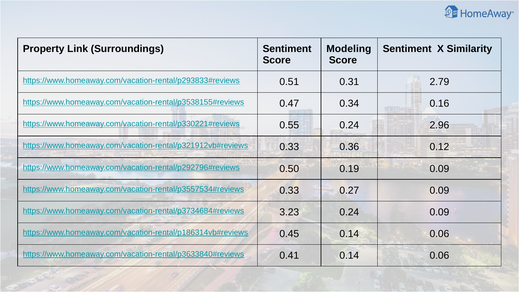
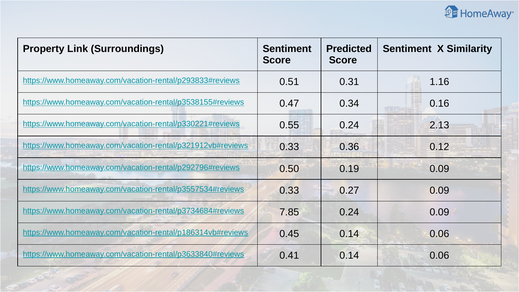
Modeling: Modeling -> Predicted
2.79: 2.79 -> 1.16
2.96: 2.96 -> 2.13
3.23: 3.23 -> 7.85
